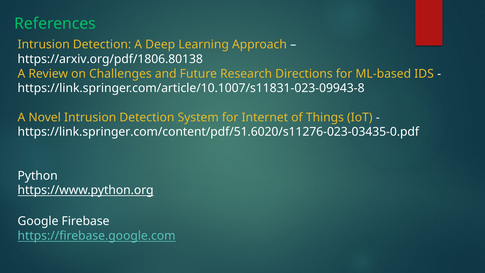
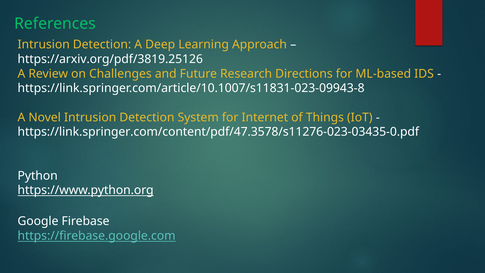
https://arxiv.org/pdf/1806.80138: https://arxiv.org/pdf/1806.80138 -> https://arxiv.org/pdf/3819.25126
https://link.springer.com/content/pdf/51.6020/s11276-023-03435-0.pdf: https://link.springer.com/content/pdf/51.6020/s11276-023-03435-0.pdf -> https://link.springer.com/content/pdf/47.3578/s11276-023-03435-0.pdf
